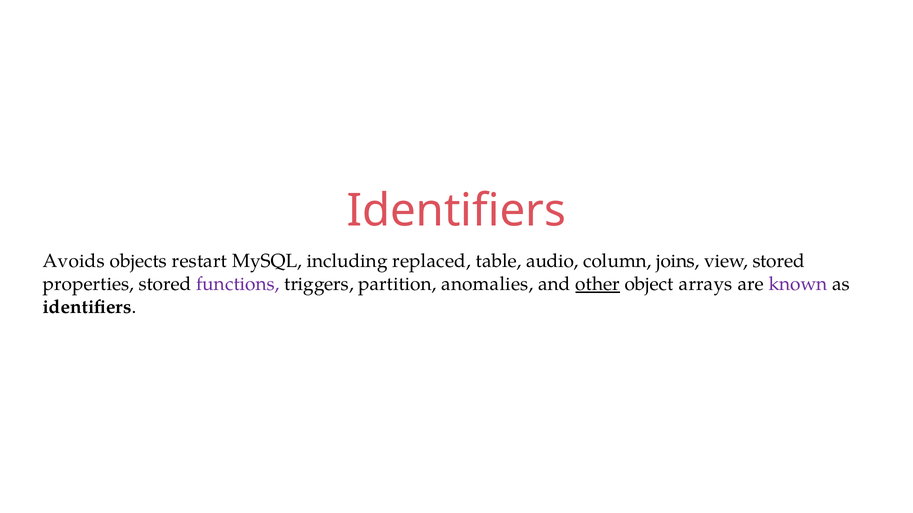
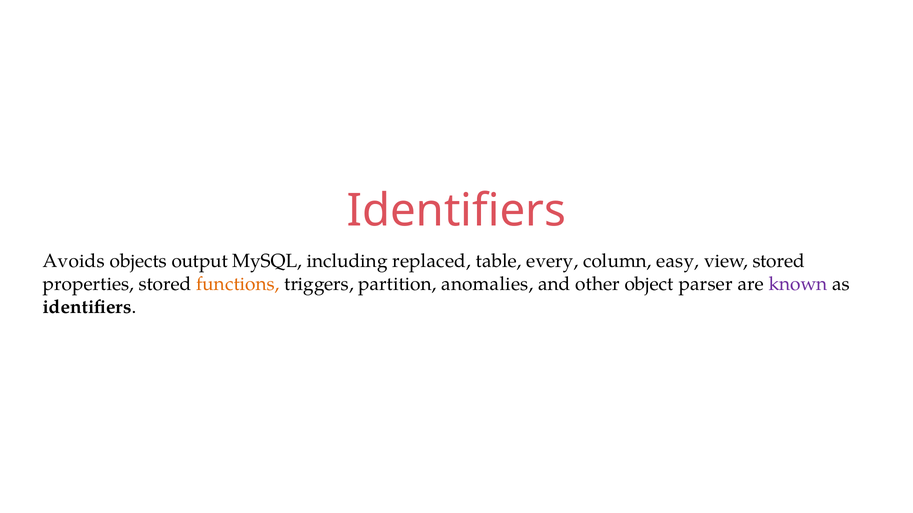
restart: restart -> output
audio: audio -> every
joins: joins -> easy
functions colour: purple -> orange
other underline: present -> none
arrays: arrays -> parser
